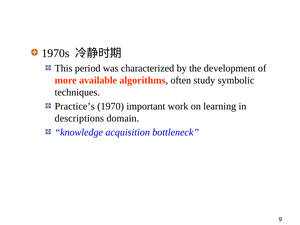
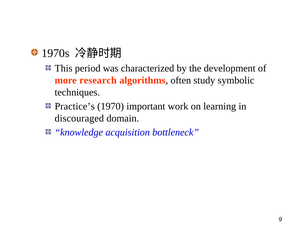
available: available -> research
descriptions: descriptions -> discouraged
